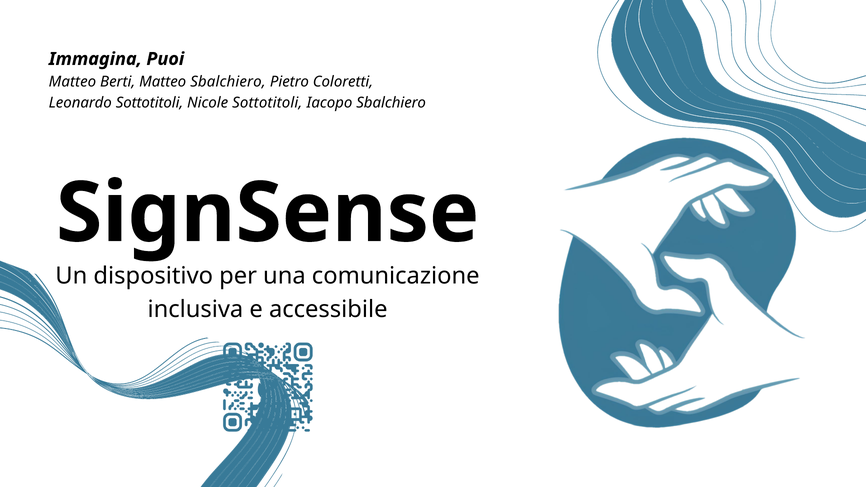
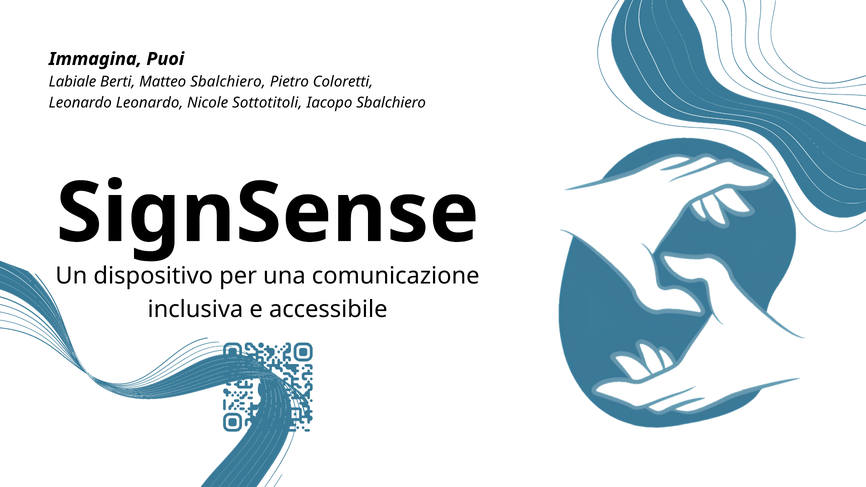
Matteo at (72, 82): Matteo -> Labiale
Leonardo Sottotitoli: Sottotitoli -> Leonardo
